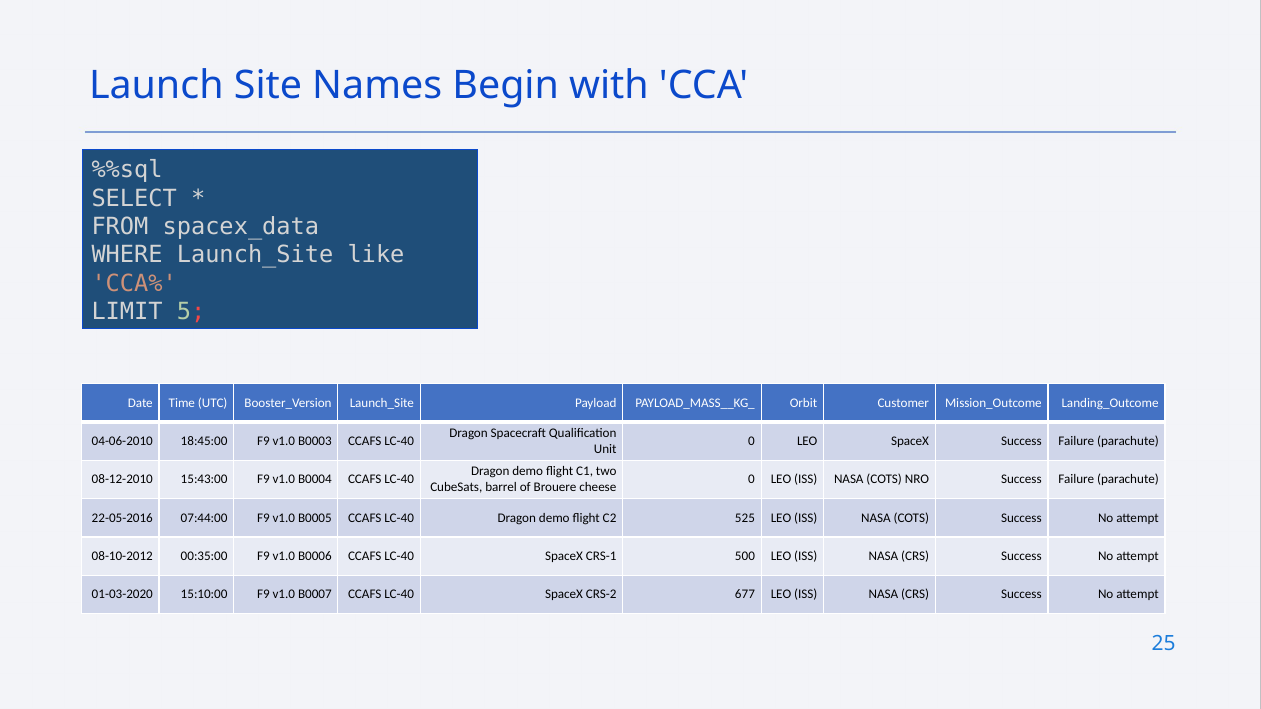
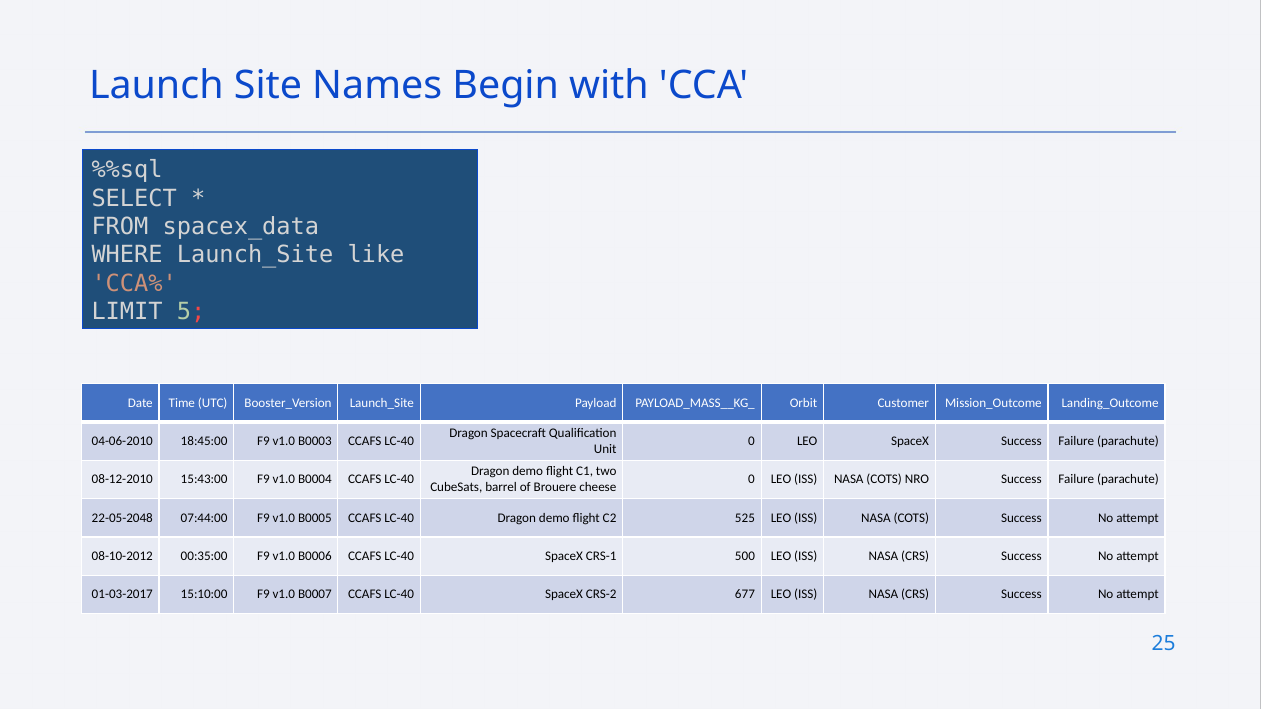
22-05-2016: 22-05-2016 -> 22-05-2048
01-03-2020: 01-03-2020 -> 01-03-2017
